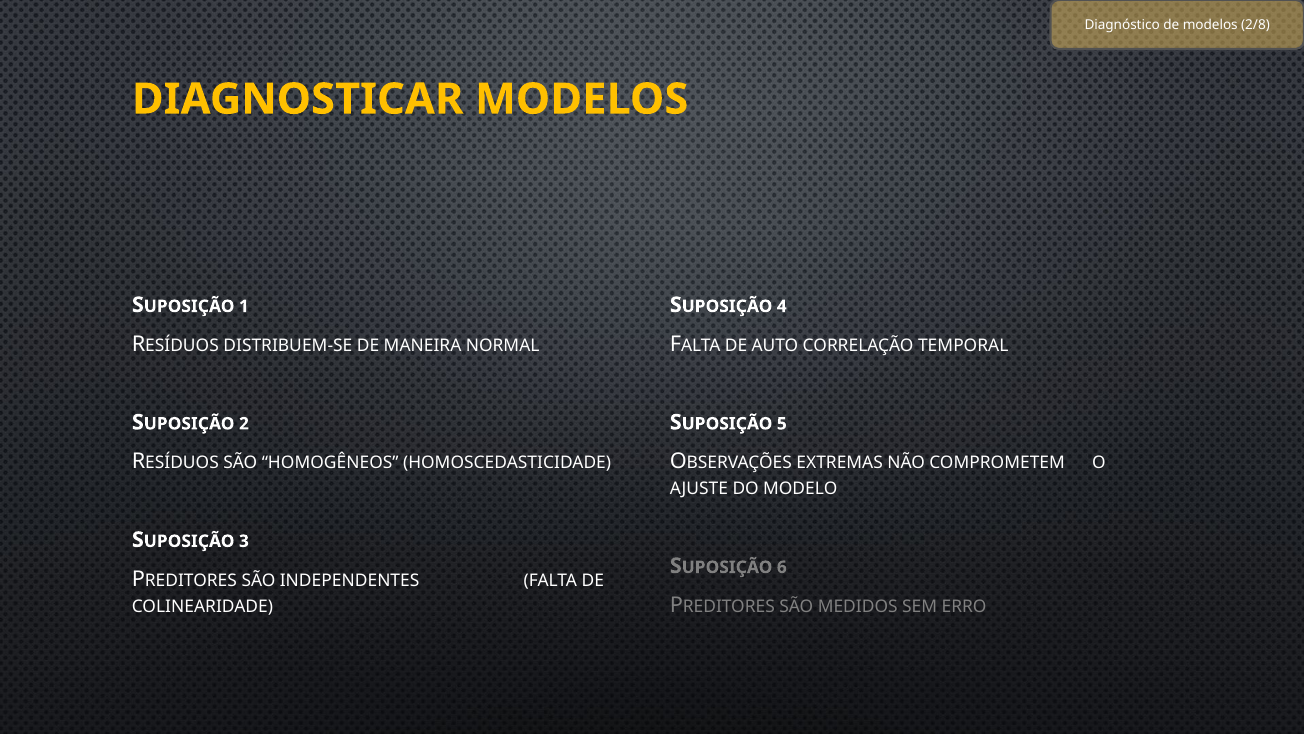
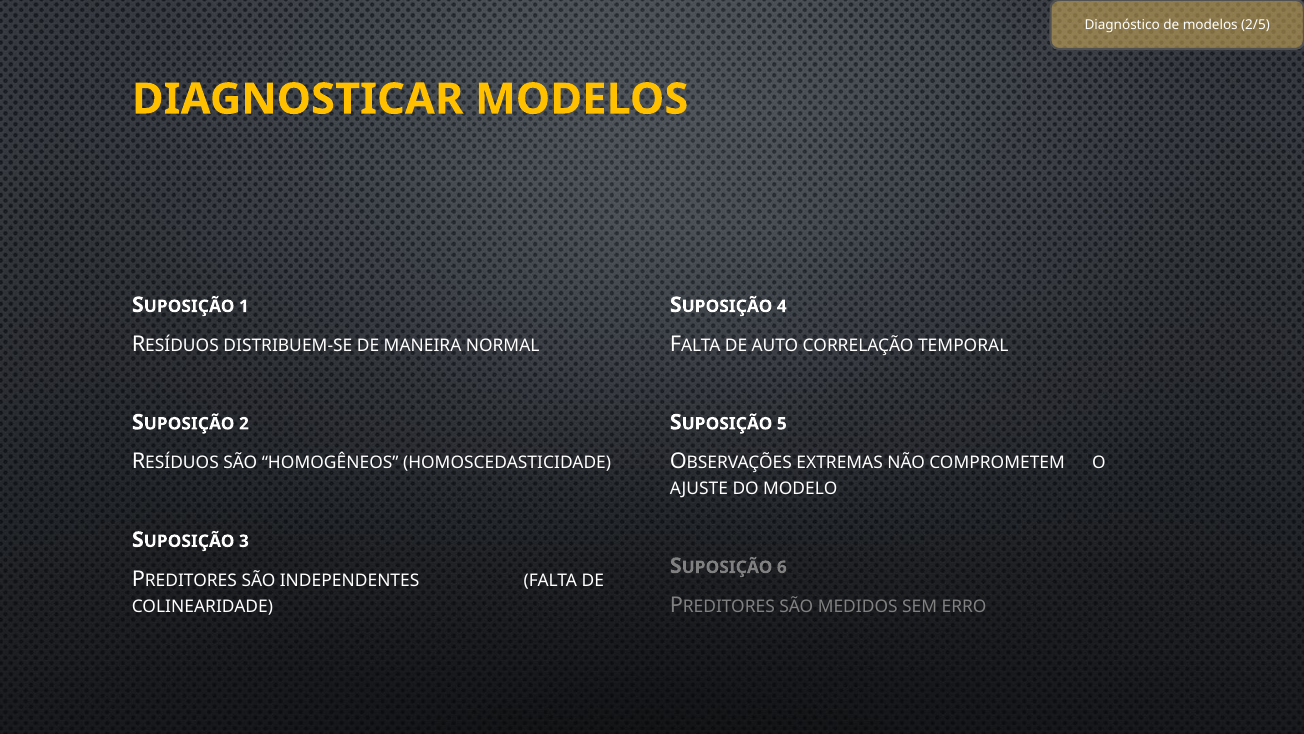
2/8: 2/8 -> 2/5
